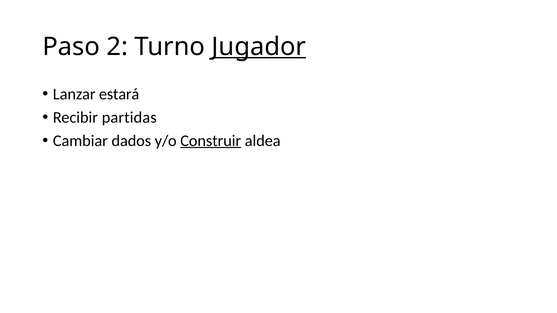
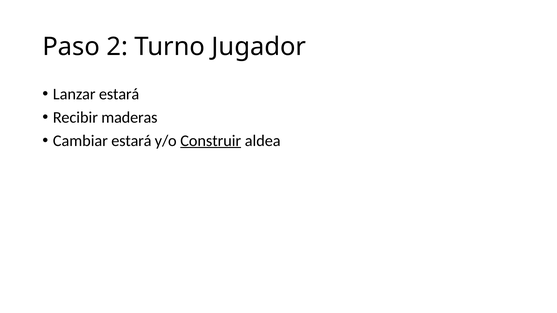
Jugador underline: present -> none
partidas: partidas -> maderas
Cambiar dados: dados -> estará
